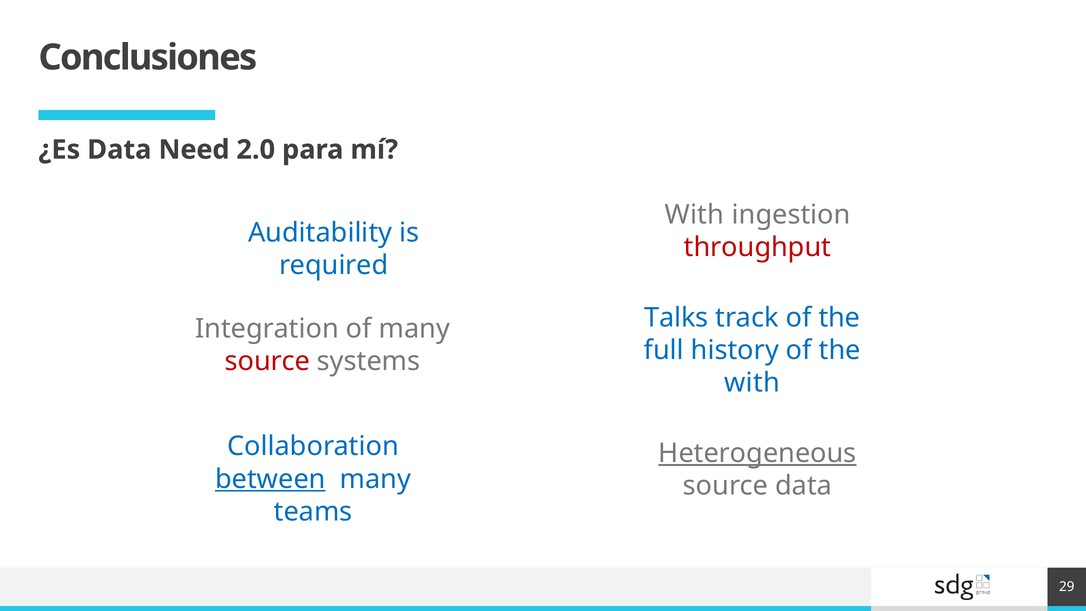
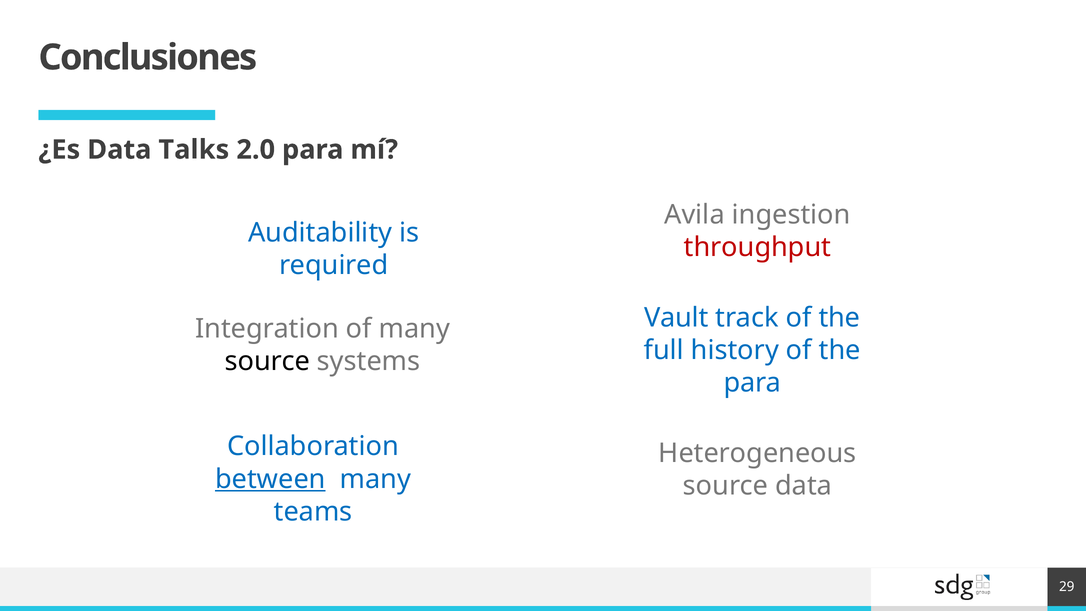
Need: Need -> Talks
With at (694, 215): With -> Avila
Talks: Talks -> Vault
source at (267, 361) colour: red -> black
with at (752, 383): with -> para
Heterogeneous underline: present -> none
